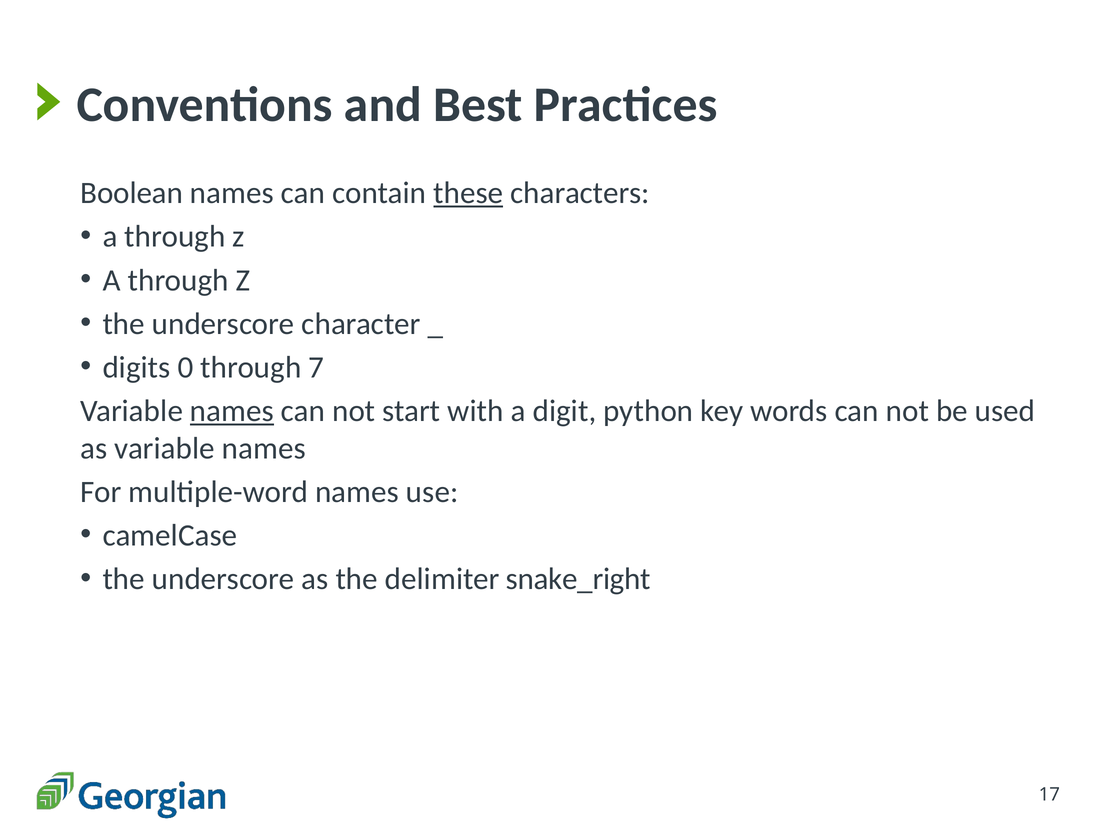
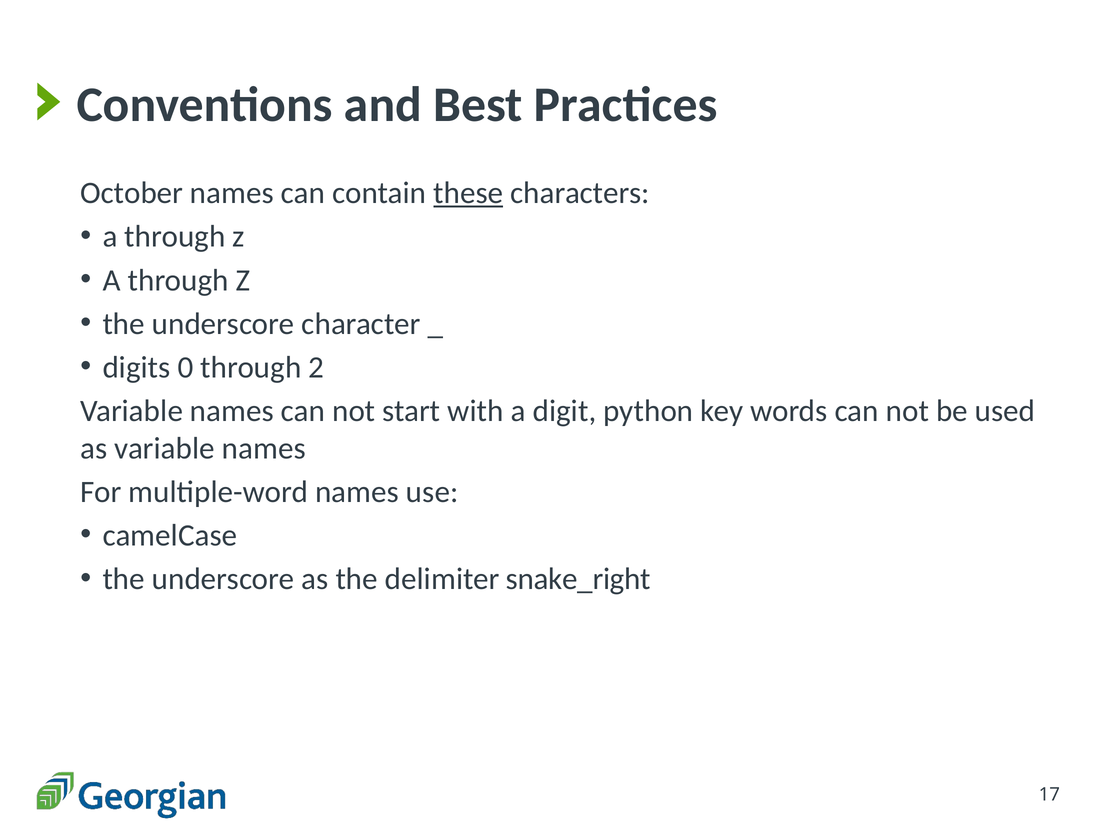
Boolean: Boolean -> October
7: 7 -> 2
names at (232, 411) underline: present -> none
